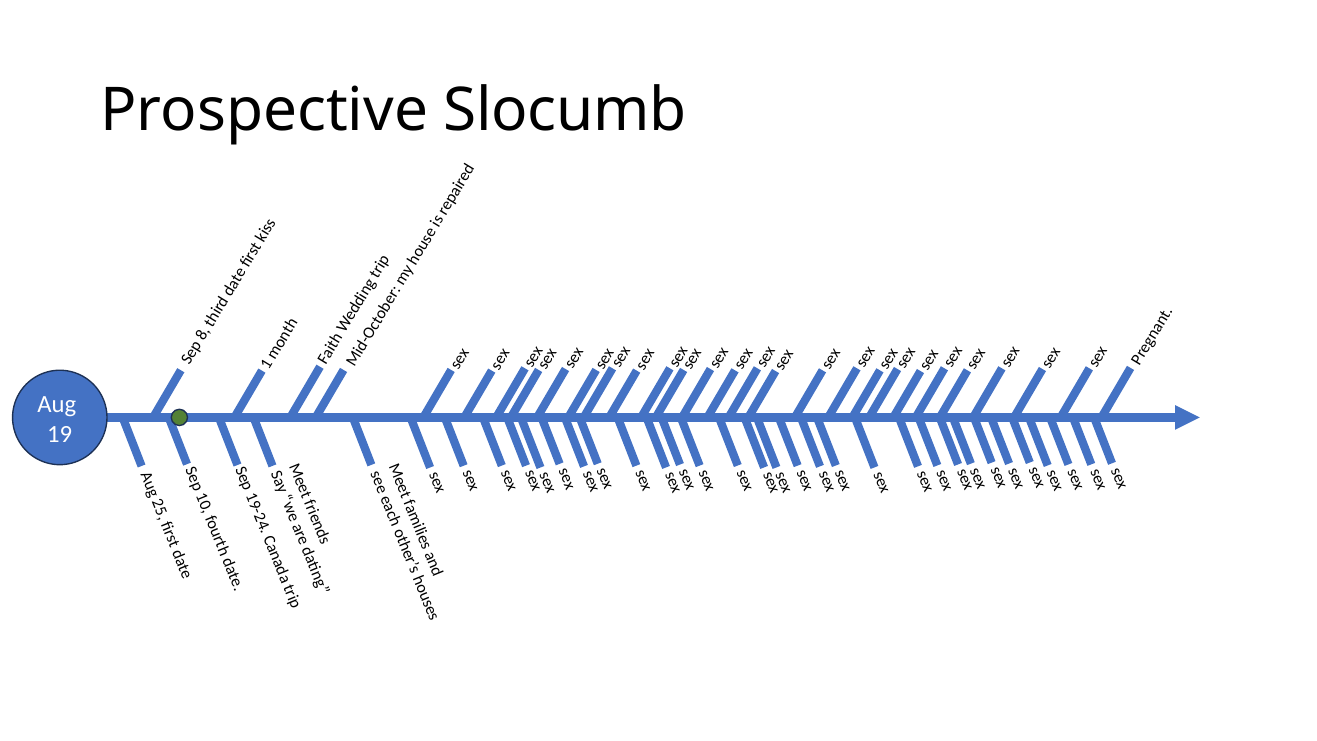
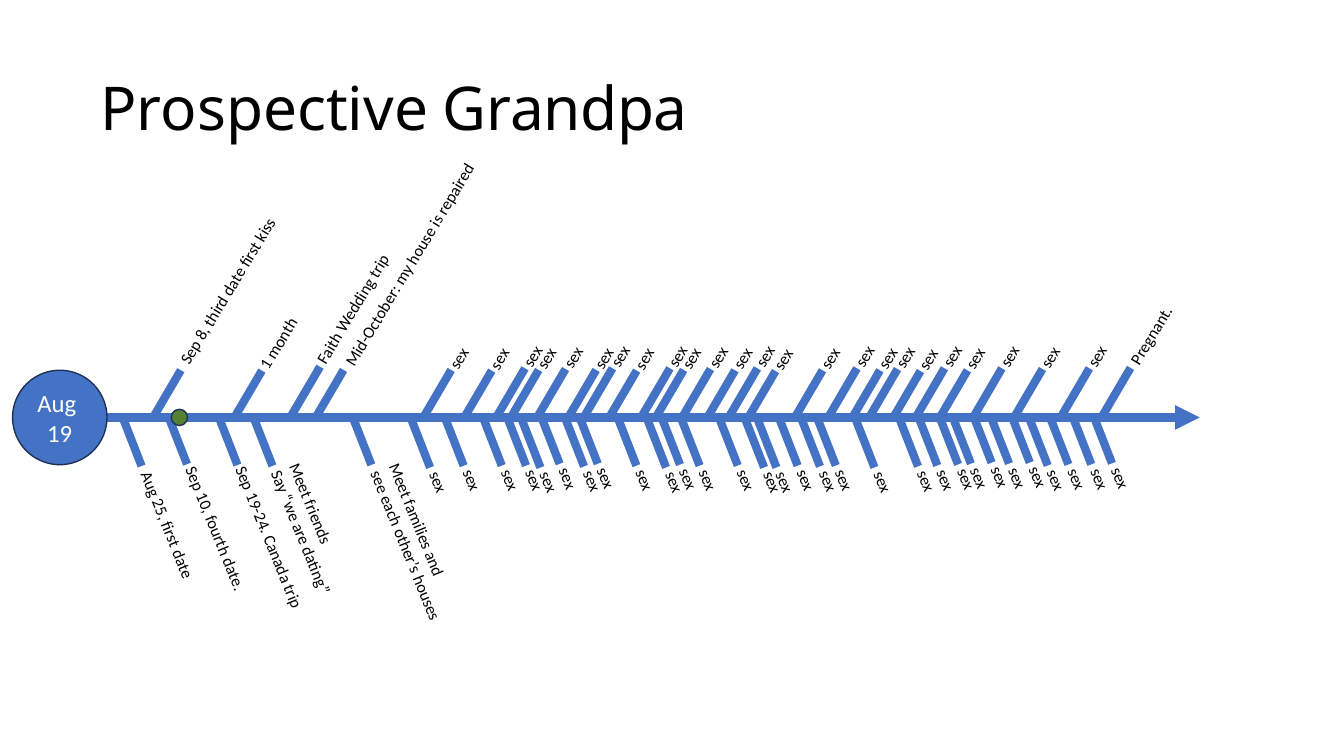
Slocumb: Slocumb -> Grandpa
